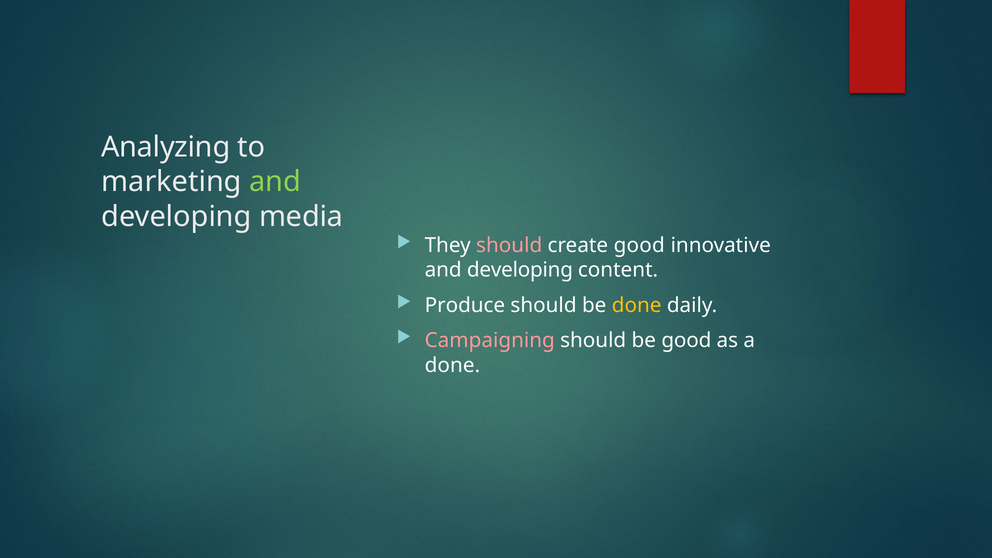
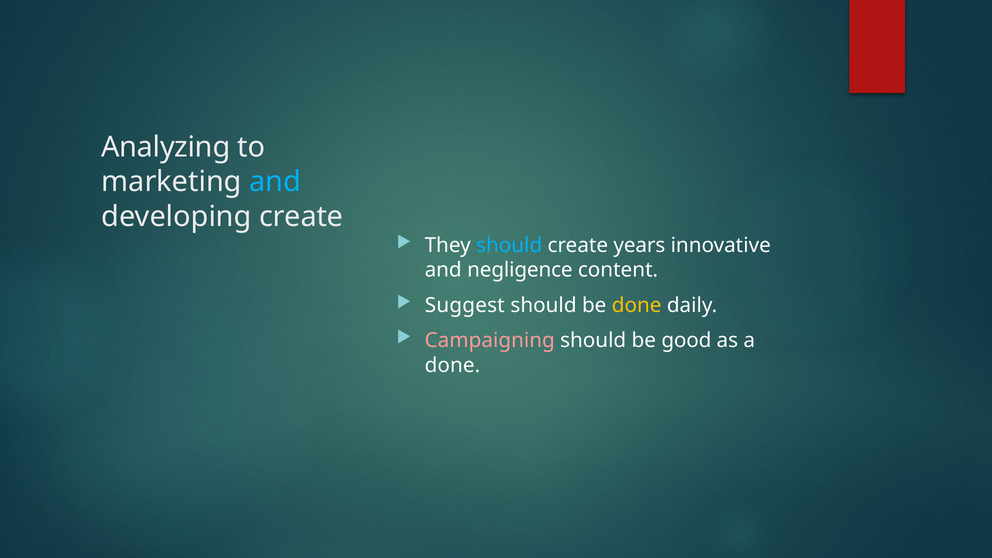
and at (275, 182) colour: light green -> light blue
developing media: media -> create
should at (509, 245) colour: pink -> light blue
create good: good -> years
developing at (520, 270): developing -> negligence
Produce: Produce -> Suggest
